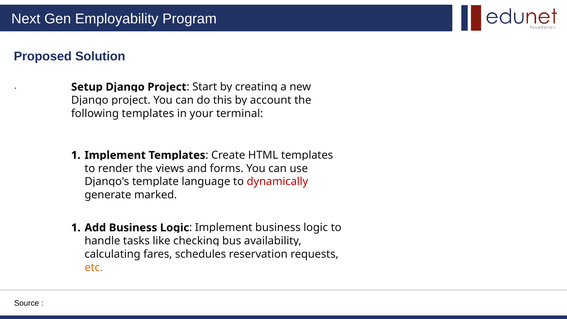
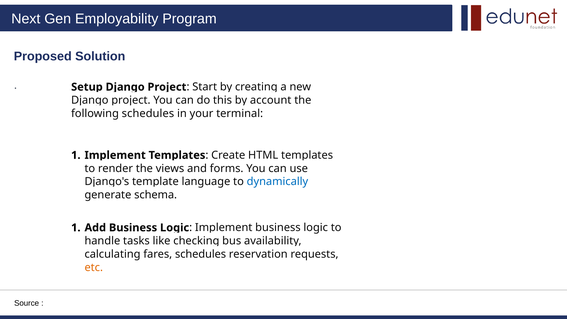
following templates: templates -> schedules
dynamically colour: red -> blue
marked: marked -> schema
